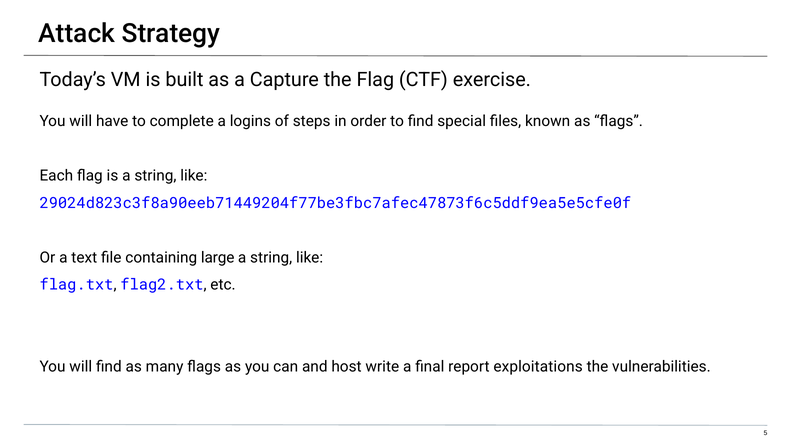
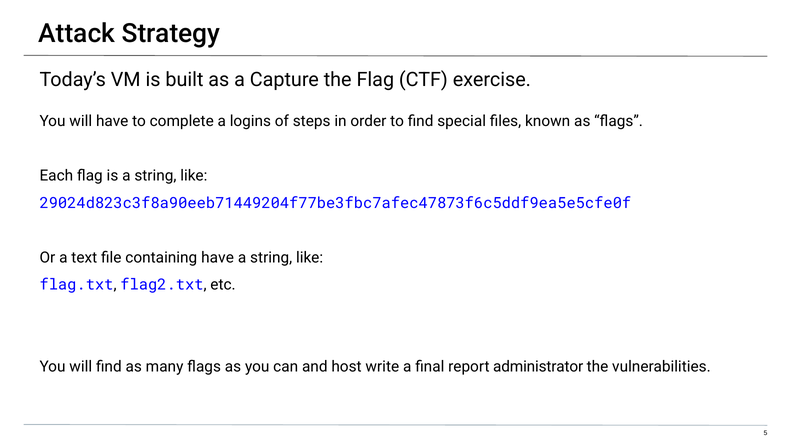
containing large: large -> have
exploitations: exploitations -> administrator
